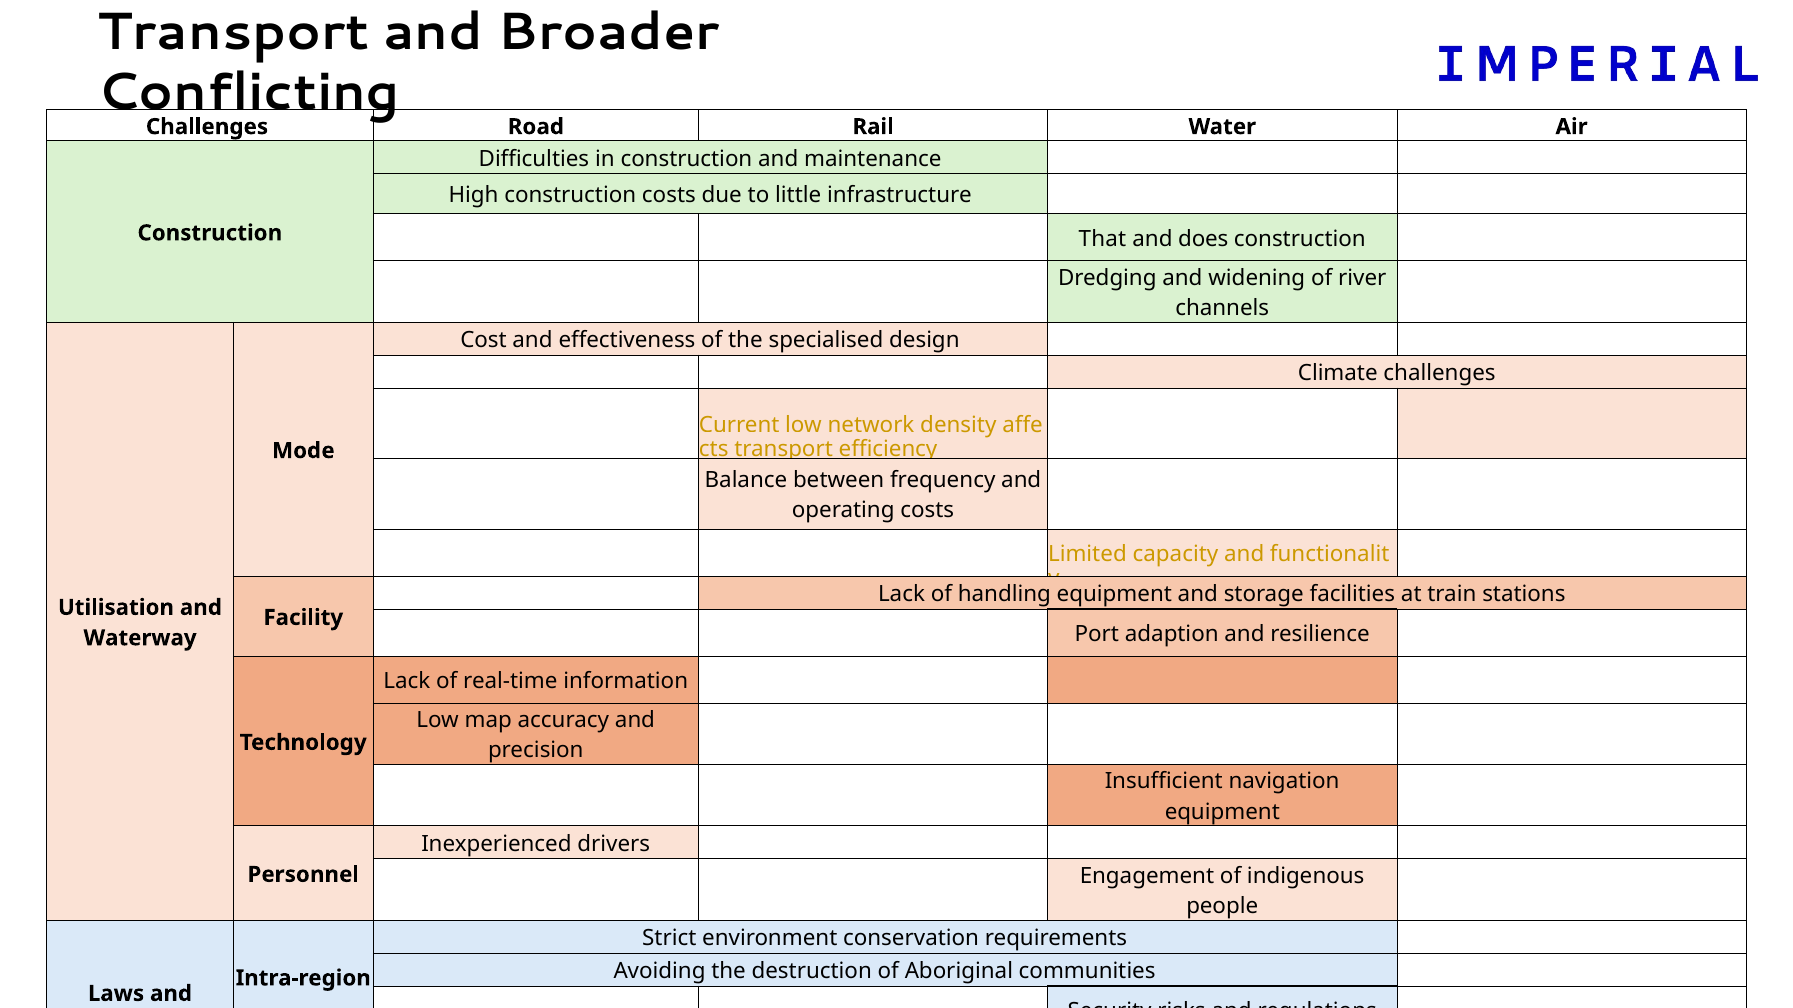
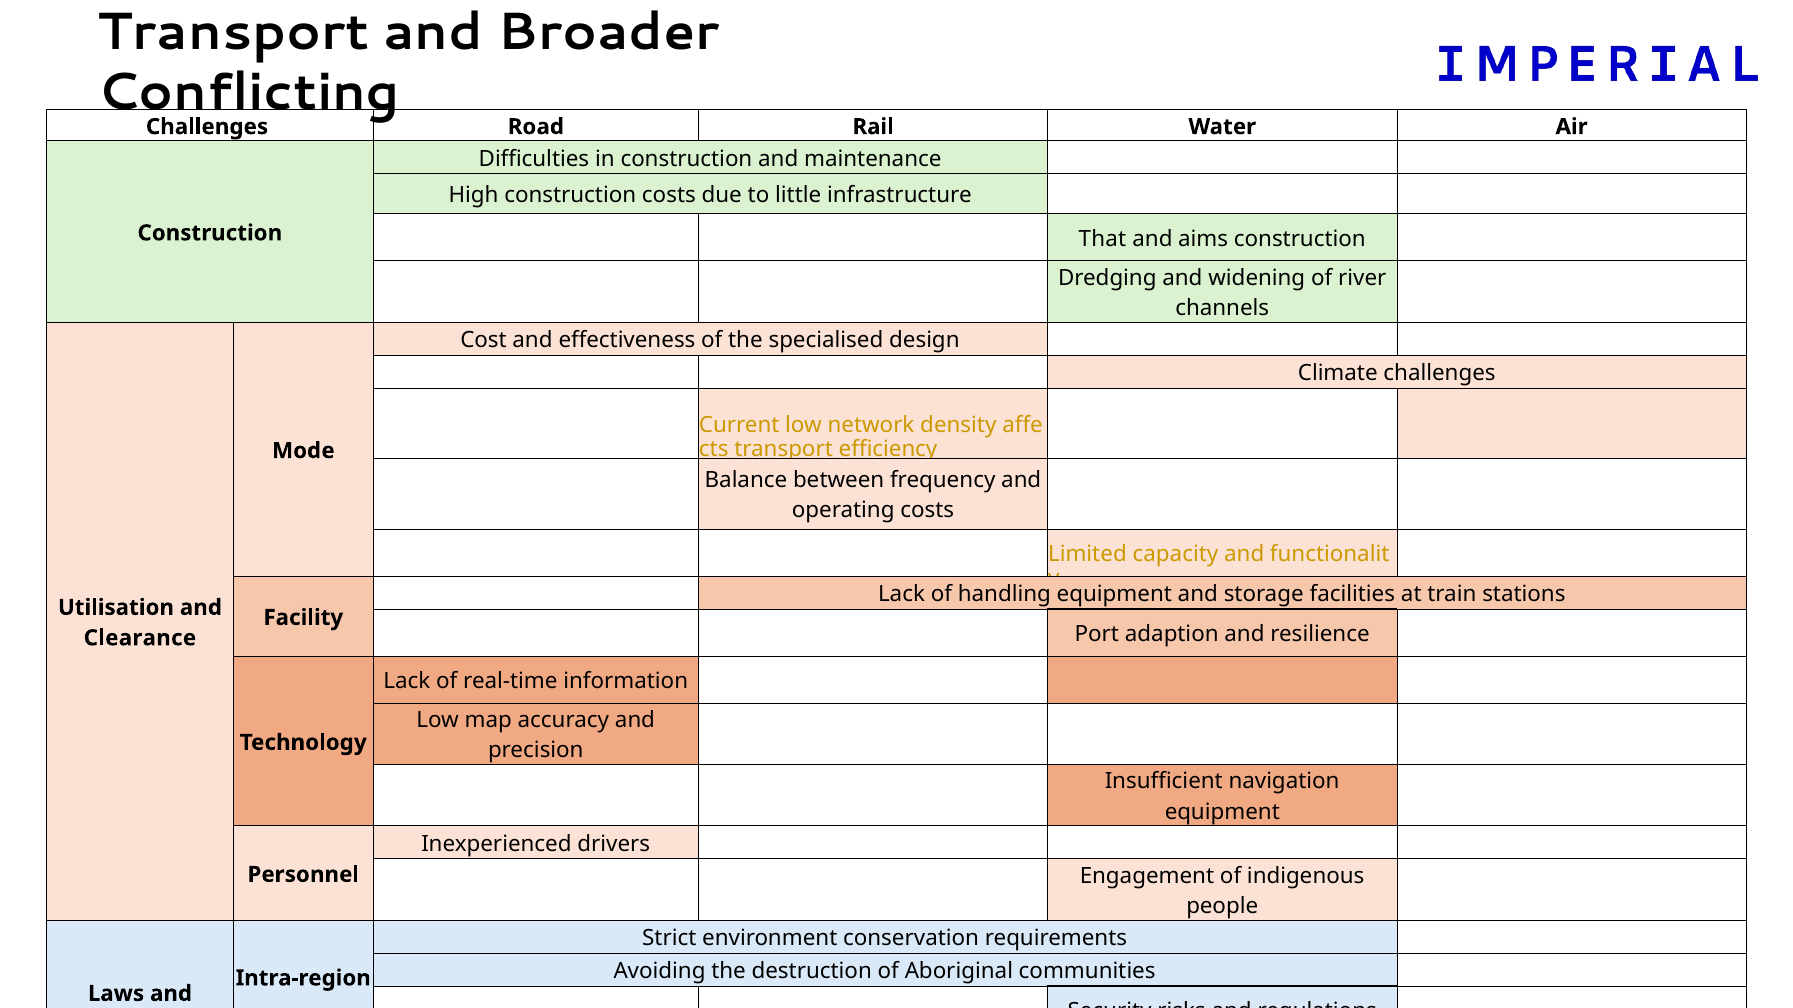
does: does -> aims
Waterway at (140, 638): Waterway -> Clearance
